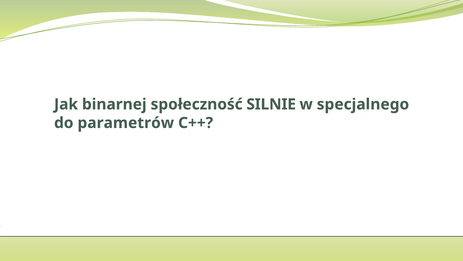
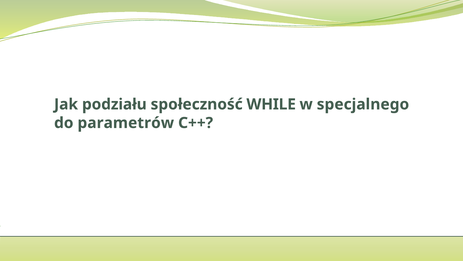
binarnej: binarnej -> podziału
SILNIE: SILNIE -> WHILE
